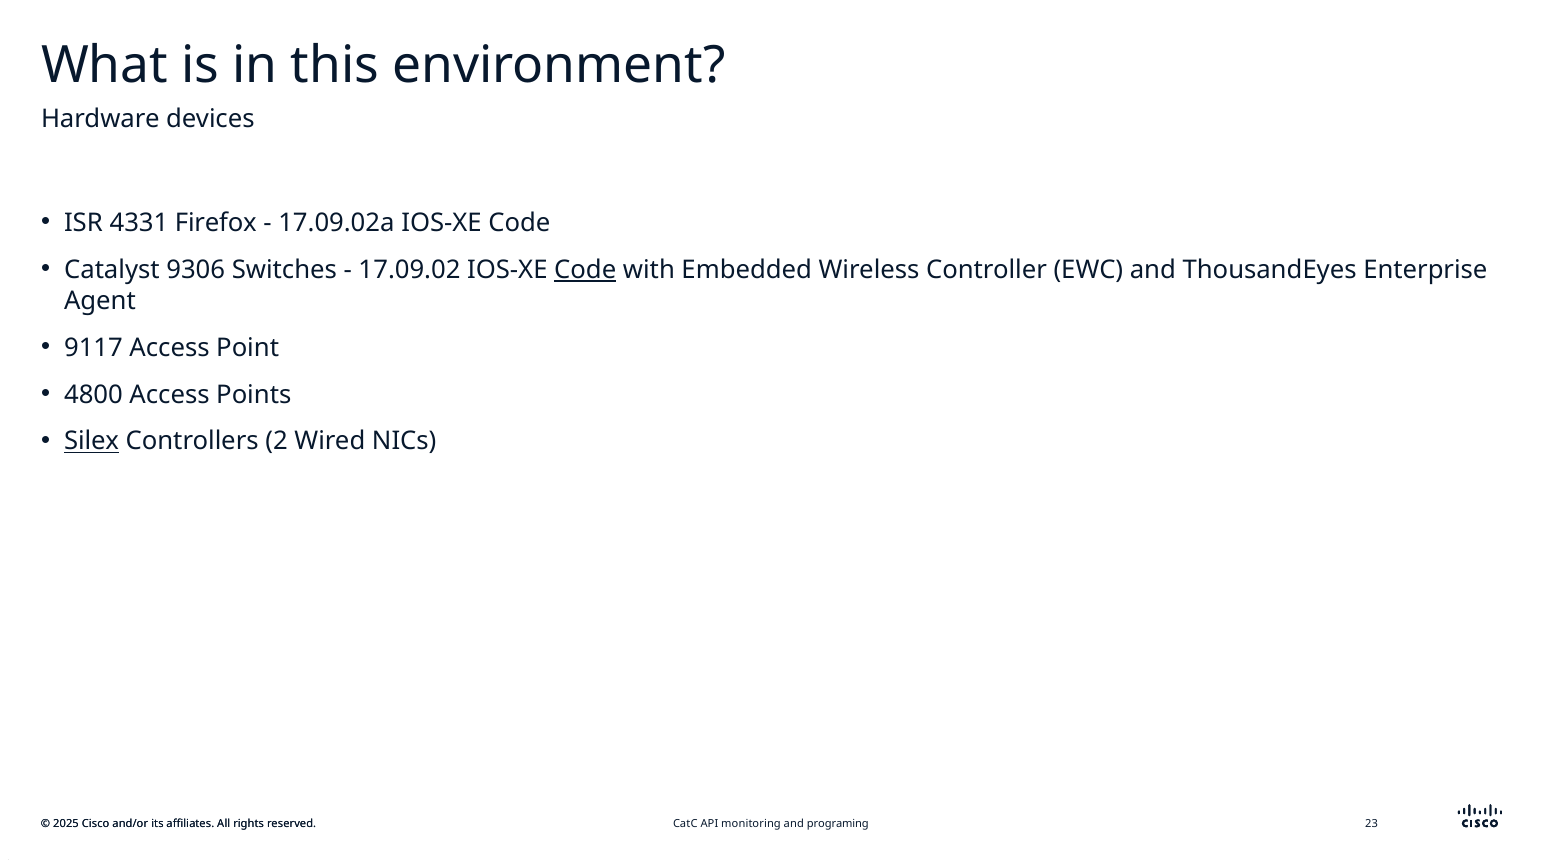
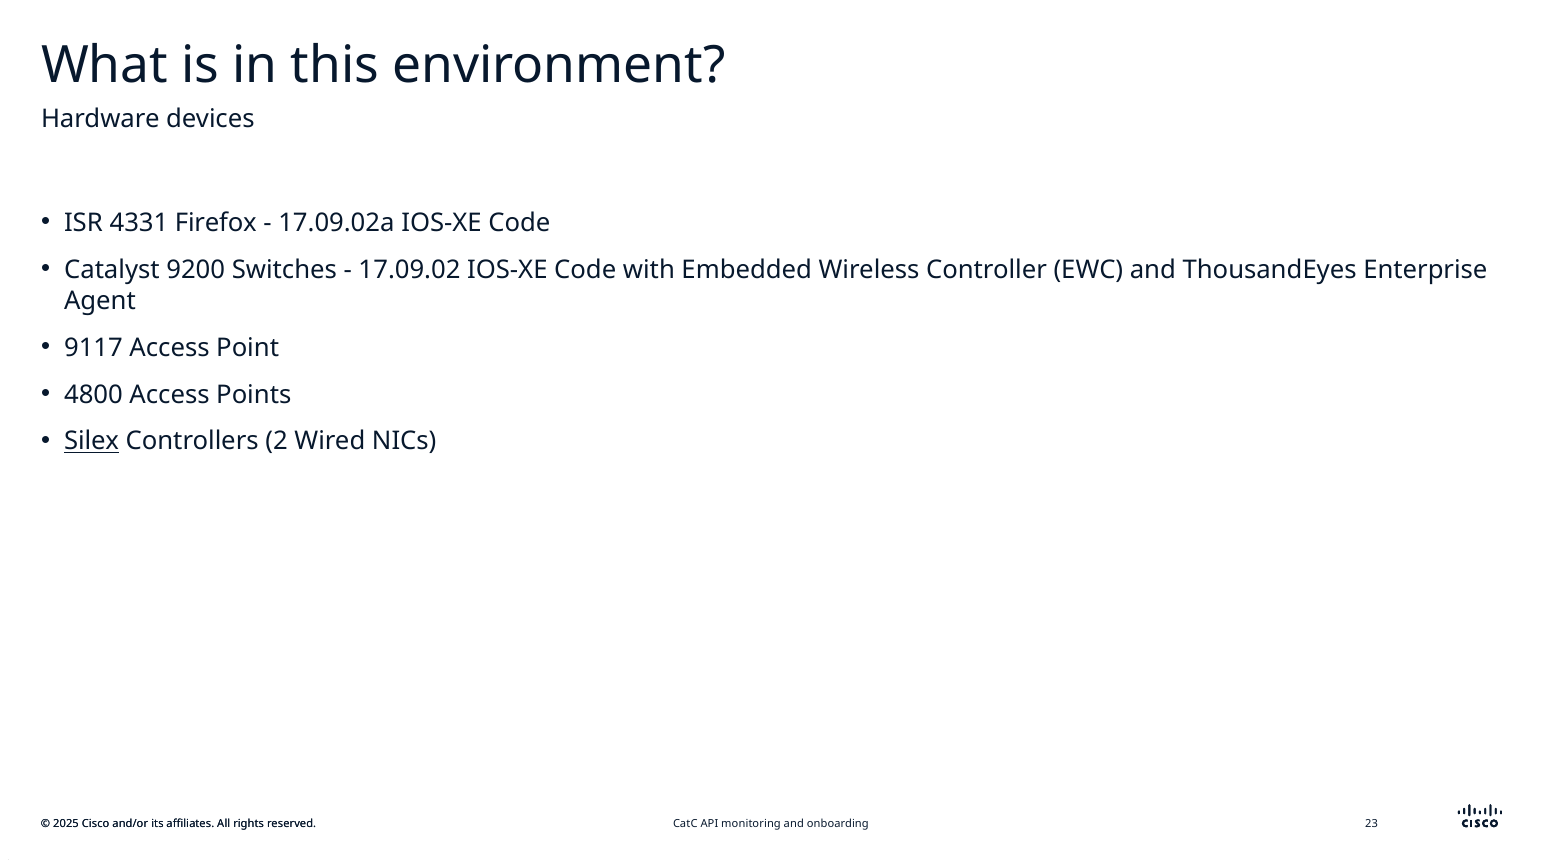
9306: 9306 -> 9200
Code at (585, 270) underline: present -> none
programing: programing -> onboarding
